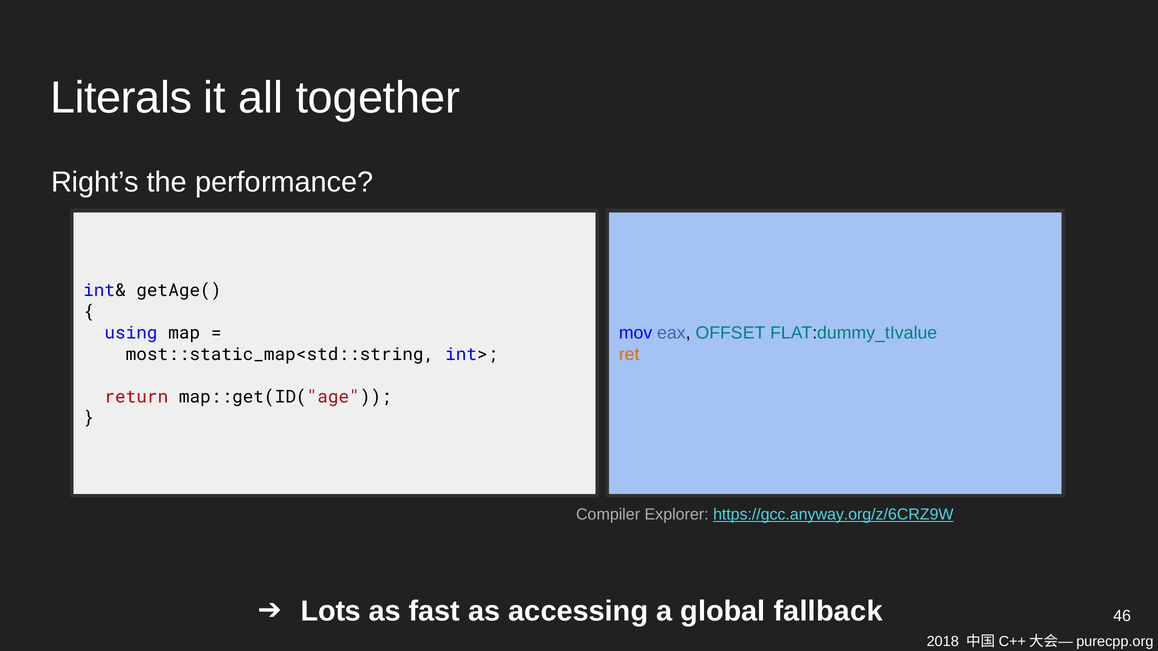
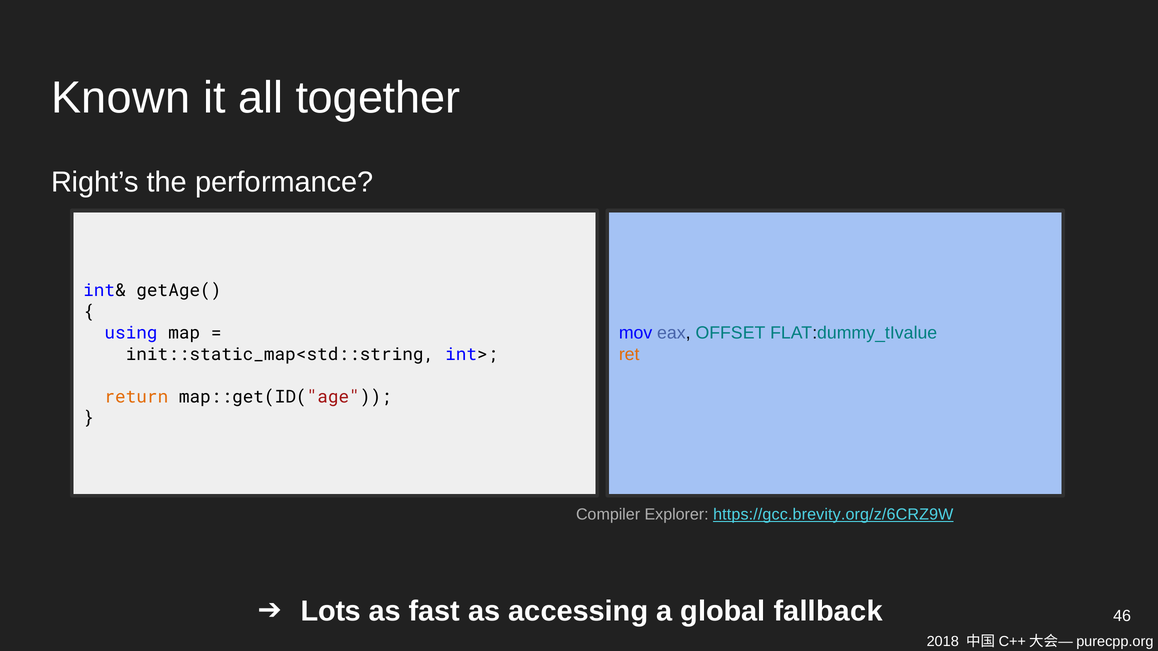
Literals: Literals -> Known
most::static_map<std::string: most::static_map<std::string -> init::static_map<std::string
return colour: red -> orange
https://gcc.anyway.org/z/6CRZ9W: https://gcc.anyway.org/z/6CRZ9W -> https://gcc.brevity.org/z/6CRZ9W
